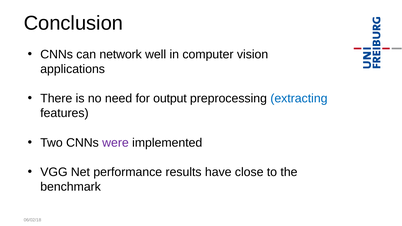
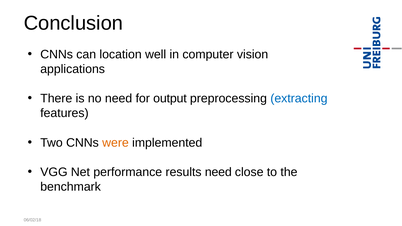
network: network -> location
were colour: purple -> orange
results have: have -> need
